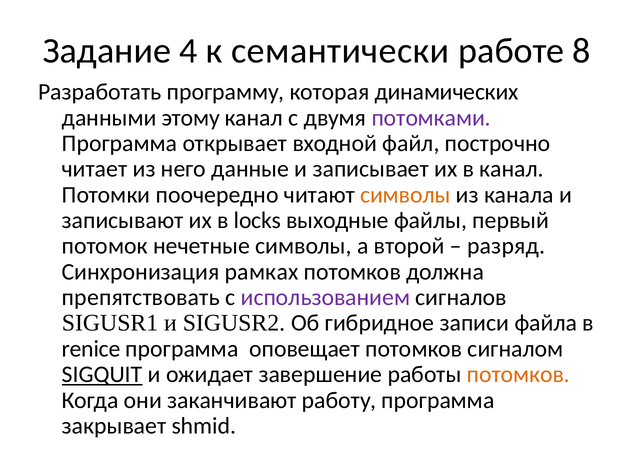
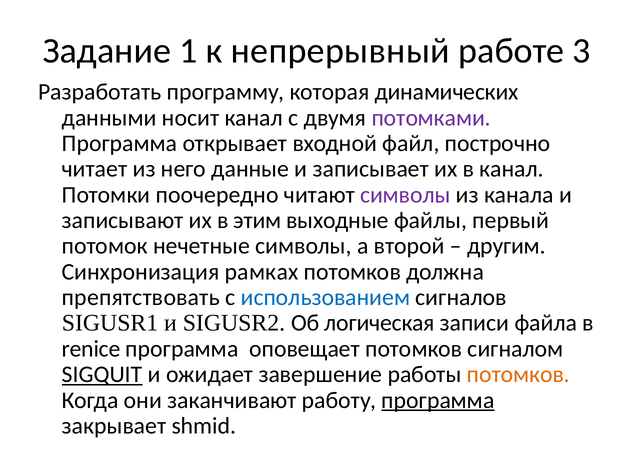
4: 4 -> 1
семантически: семантически -> непрерывный
8: 8 -> 3
этому: этому -> носит
символы at (405, 195) colour: orange -> purple
locks: locks -> этим
разряд: разряд -> другим
использованием colour: purple -> blue
гибридное: гибридное -> логическая
программа at (438, 401) underline: none -> present
